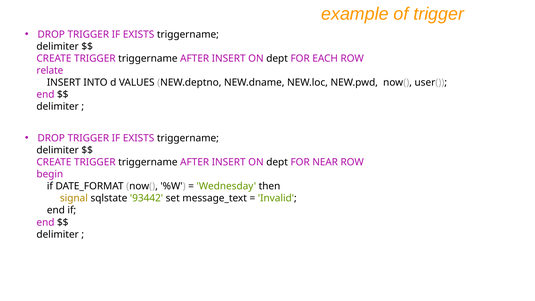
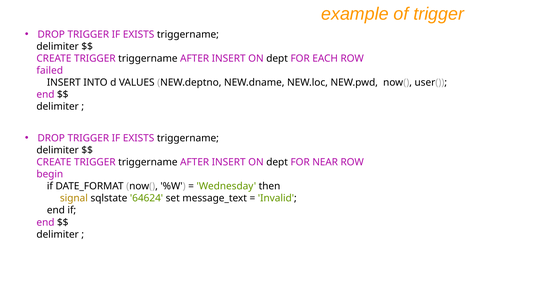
relate: relate -> failed
93442: 93442 -> 64624
